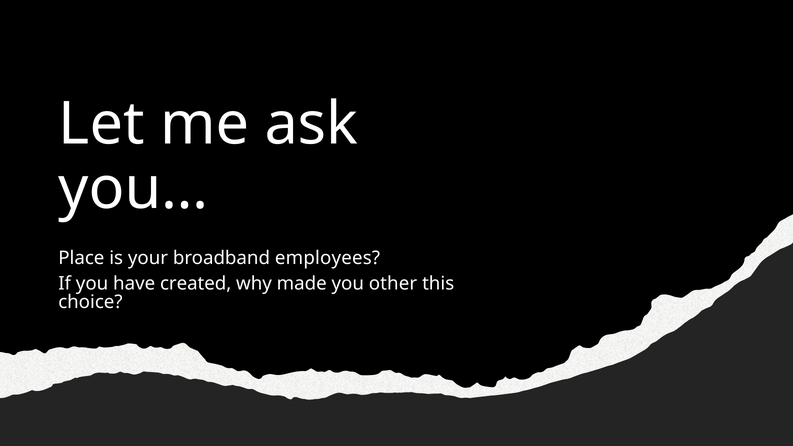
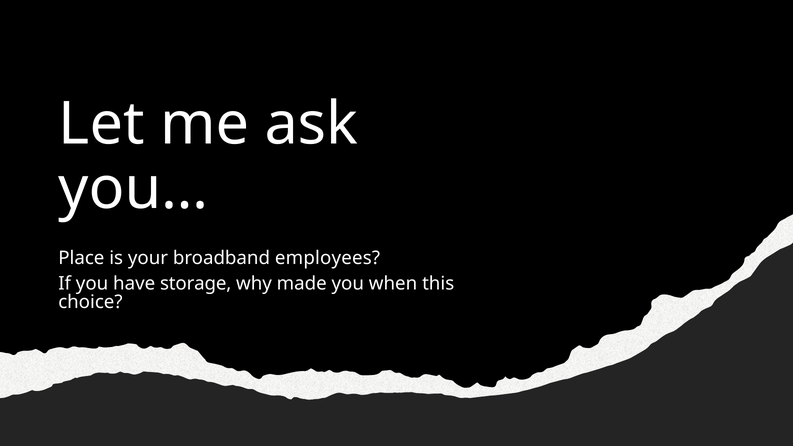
created: created -> storage
other: other -> when
